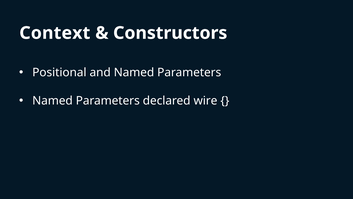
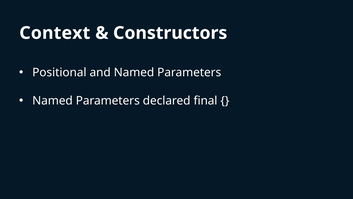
wire: wire -> final
